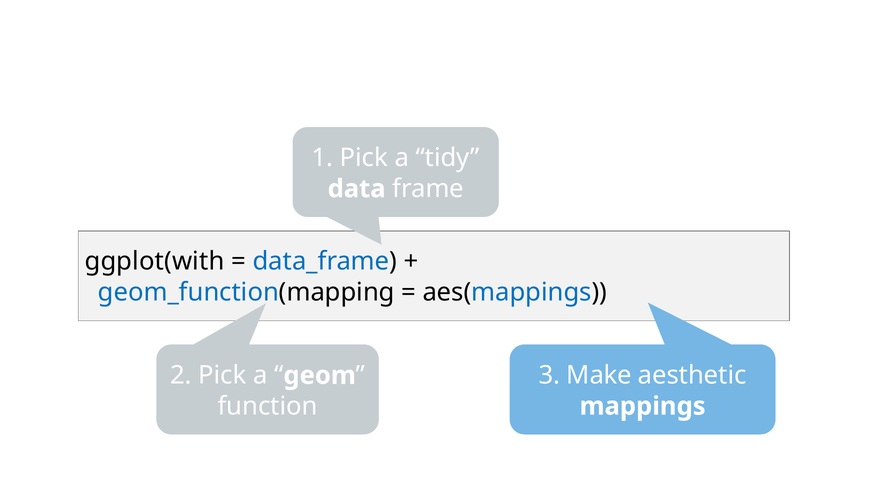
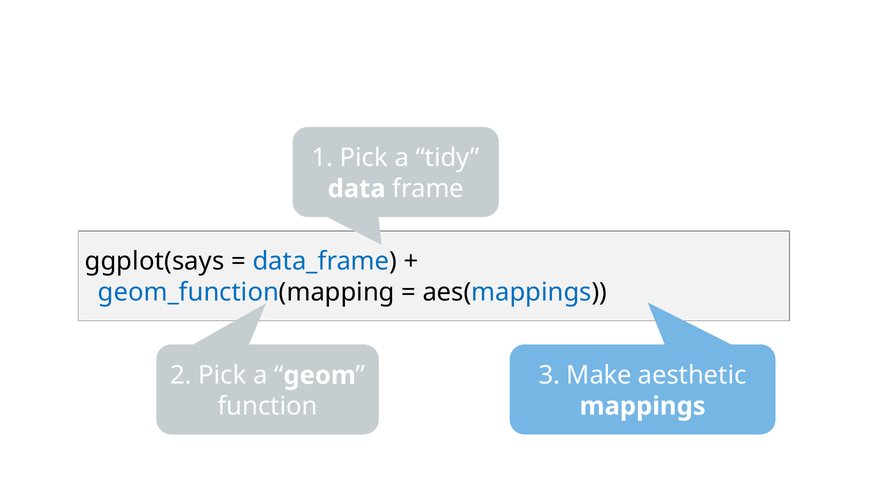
ggplot(with: ggplot(with -> ggplot(says
